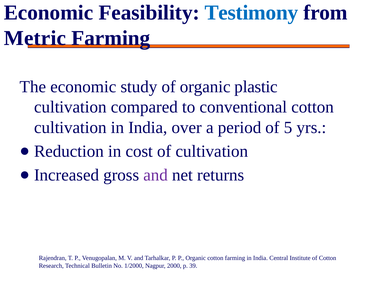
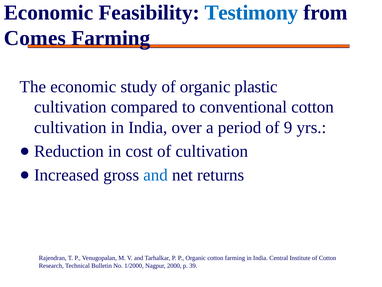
Metric: Metric -> Comes
5: 5 -> 9
and at (156, 175) colour: purple -> blue
